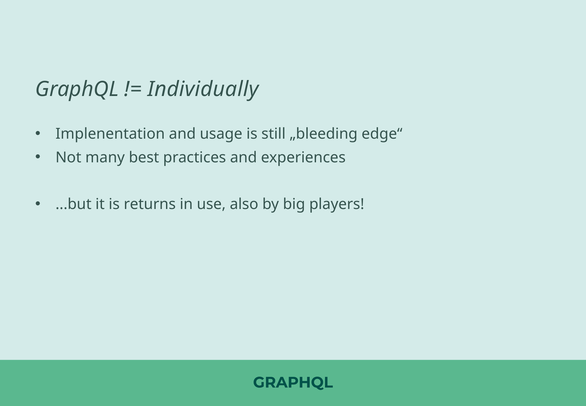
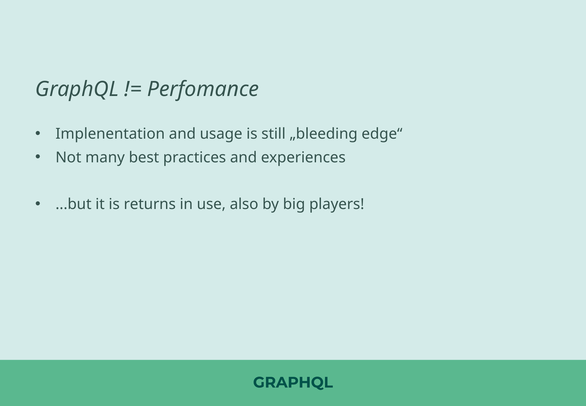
Individually: Individually -> Perfomance
